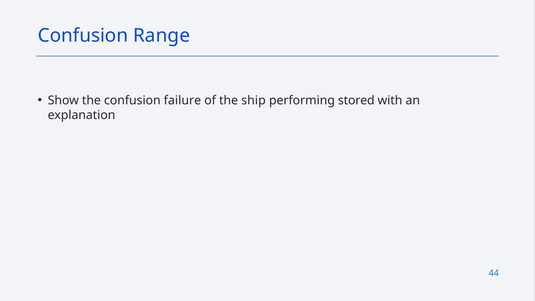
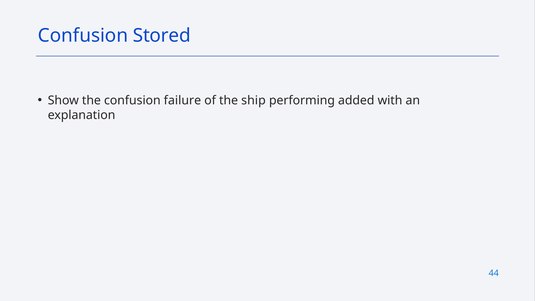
Range: Range -> Stored
stored: stored -> added
